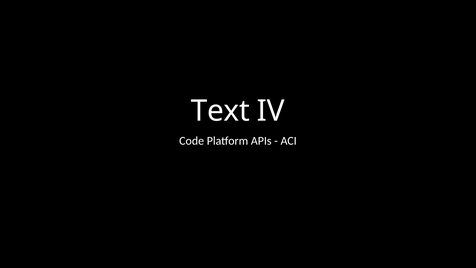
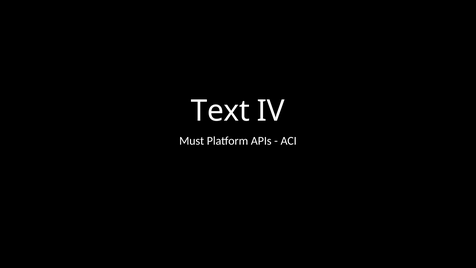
Code: Code -> Must
